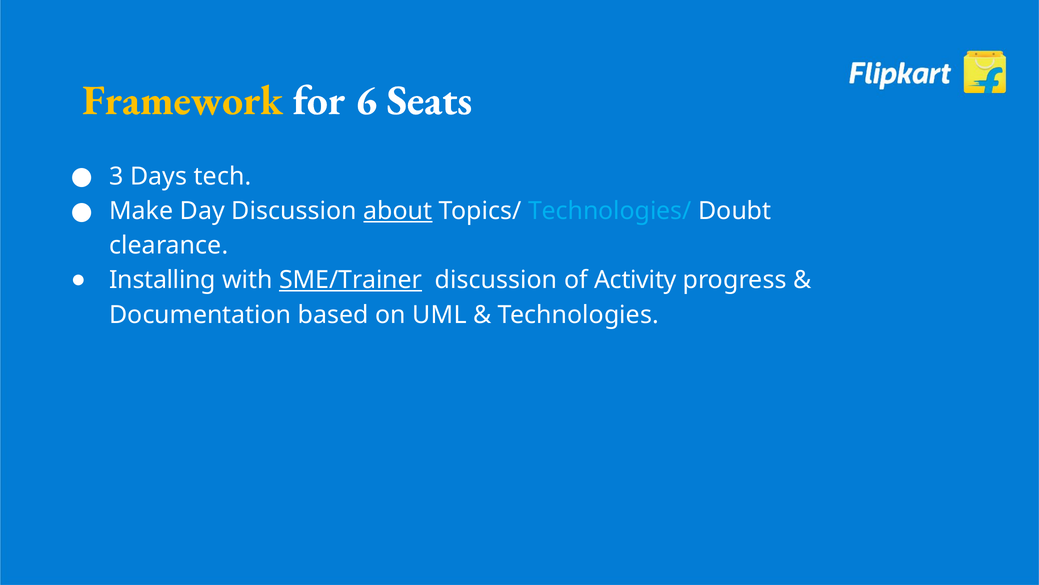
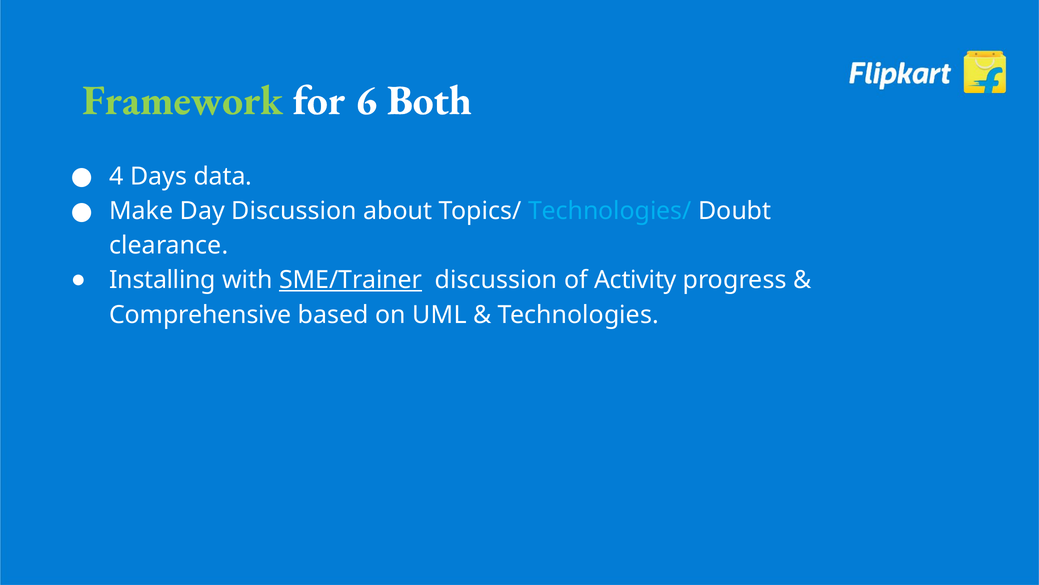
Framework colour: yellow -> light green
Seats: Seats -> Both
3: 3 -> 4
tech: tech -> data
about underline: present -> none
Documentation: Documentation -> Comprehensive
